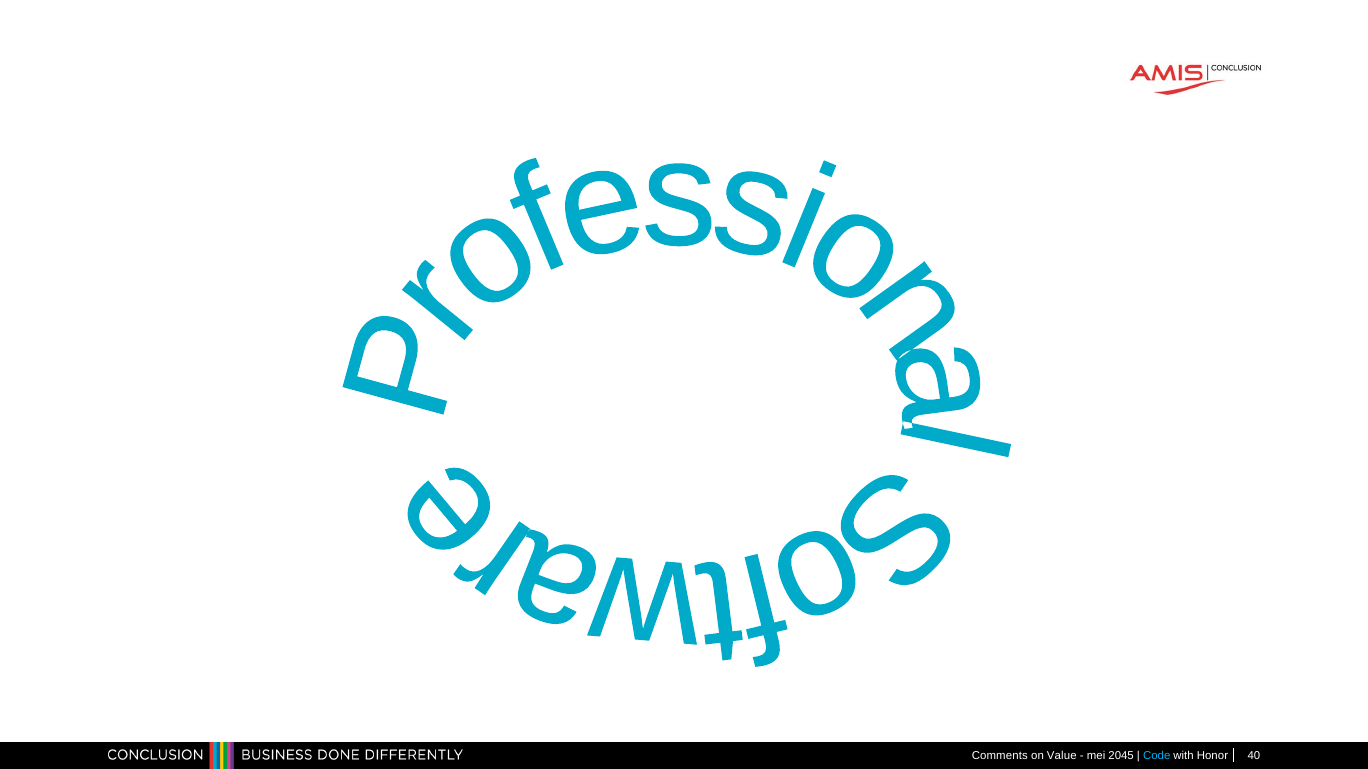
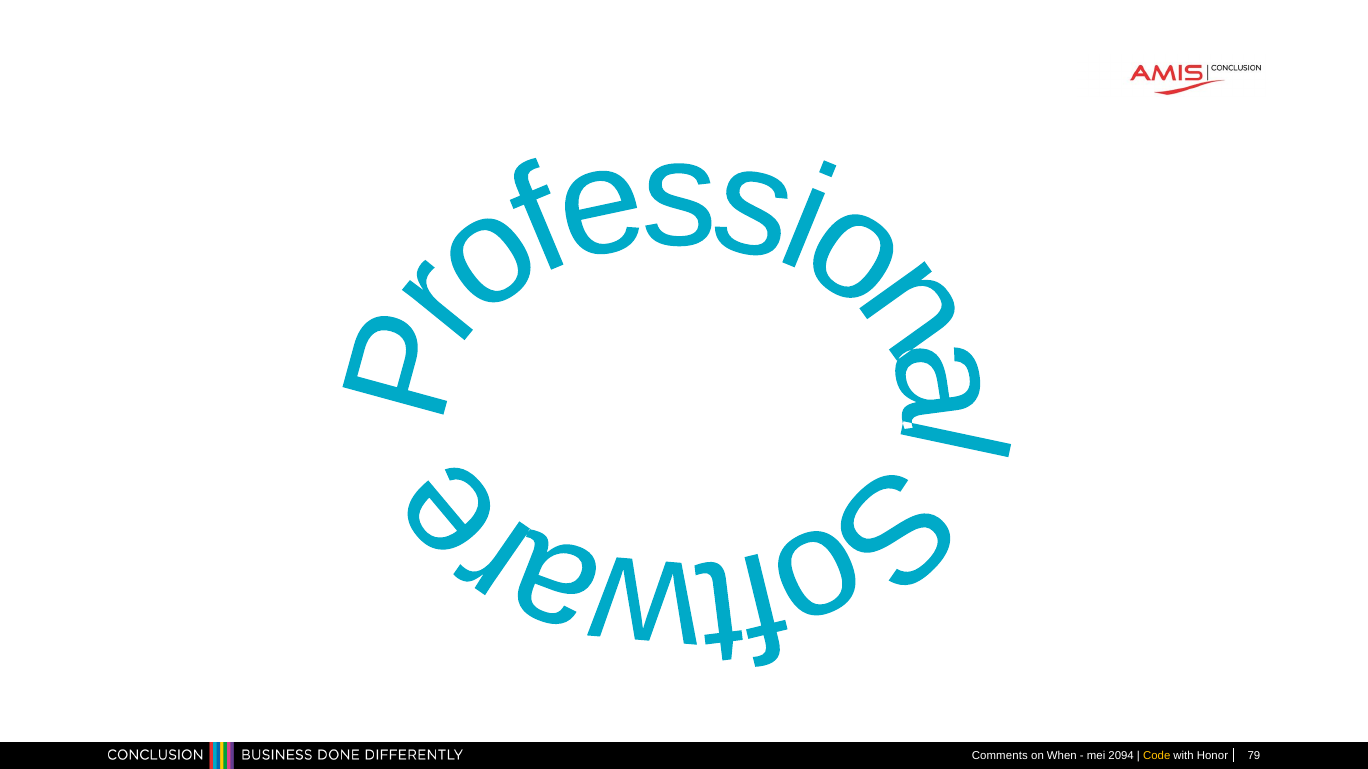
Value: Value -> When
2045: 2045 -> 2094
Code colour: light blue -> yellow
40: 40 -> 79
